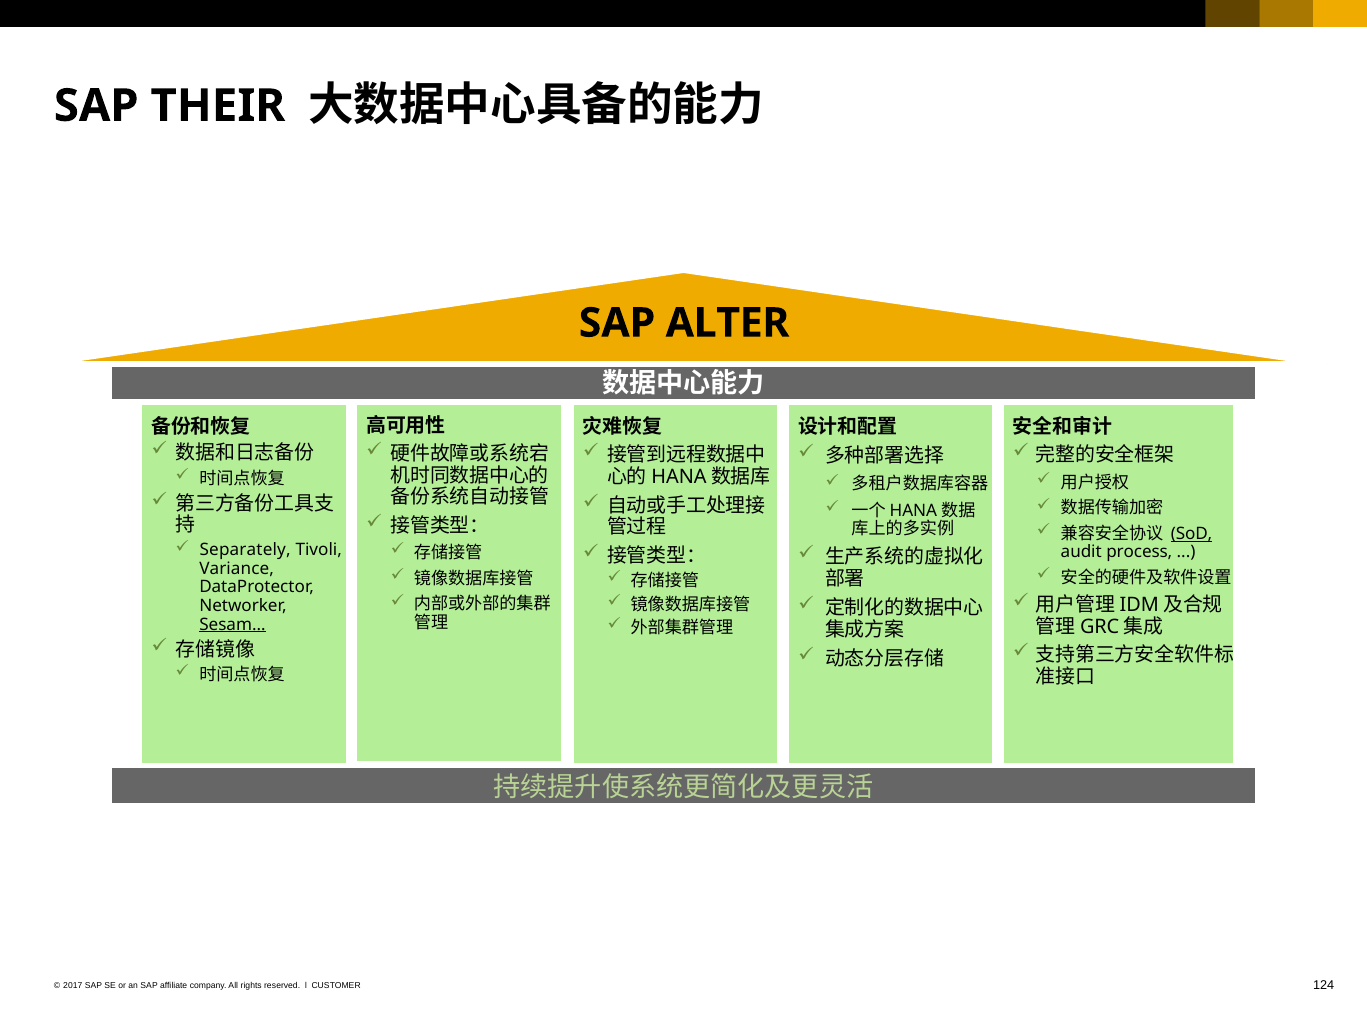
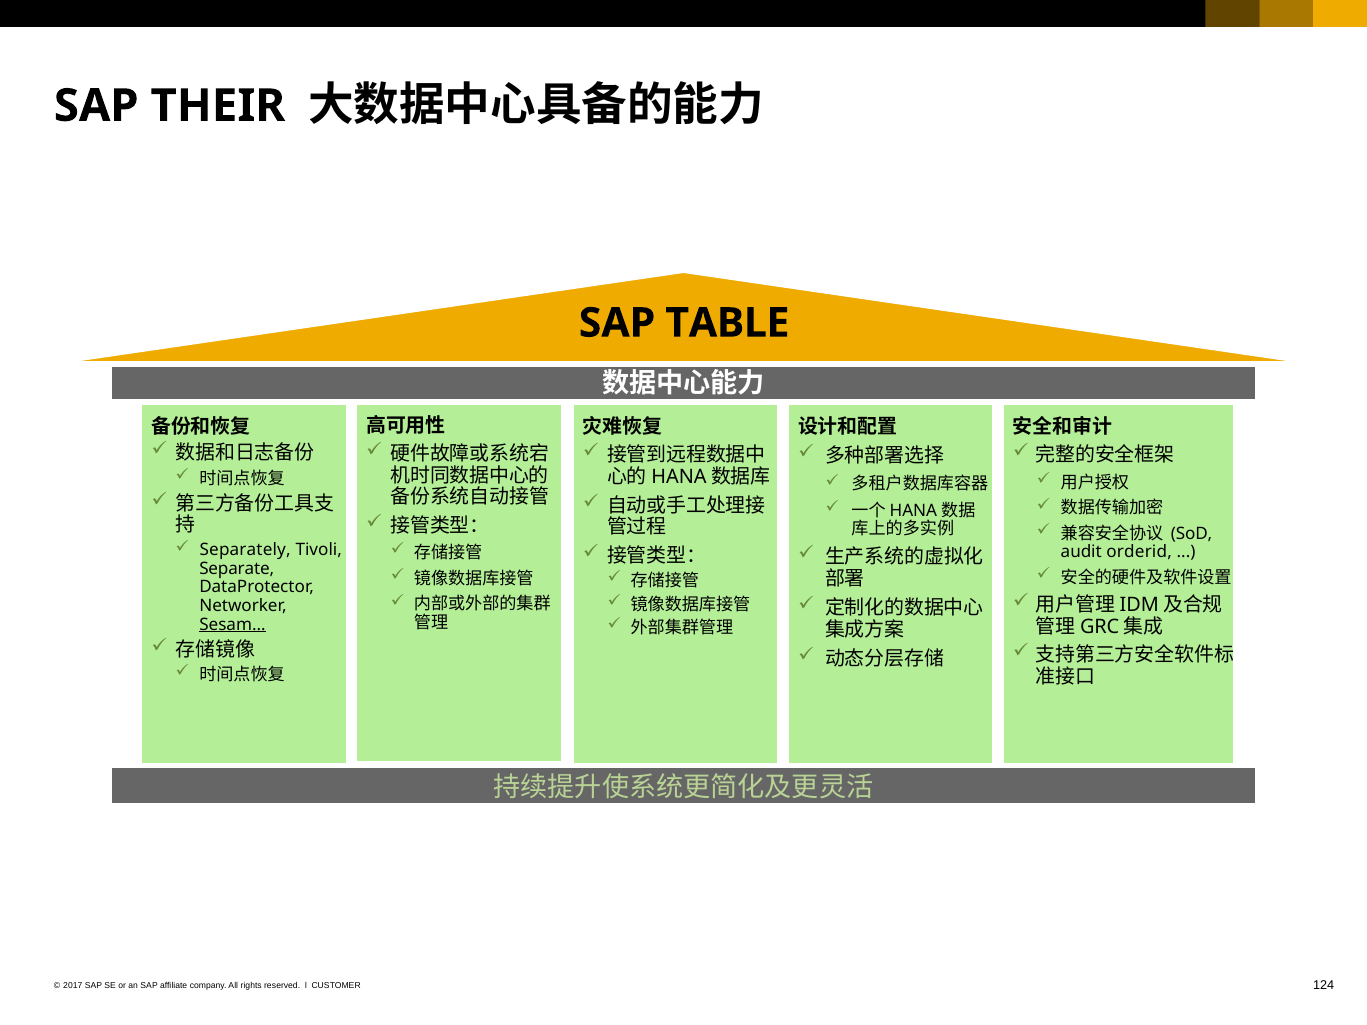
ALTER: ALTER -> TABLE
SoD underline: present -> none
process: process -> orderid
Variance: Variance -> Separate
